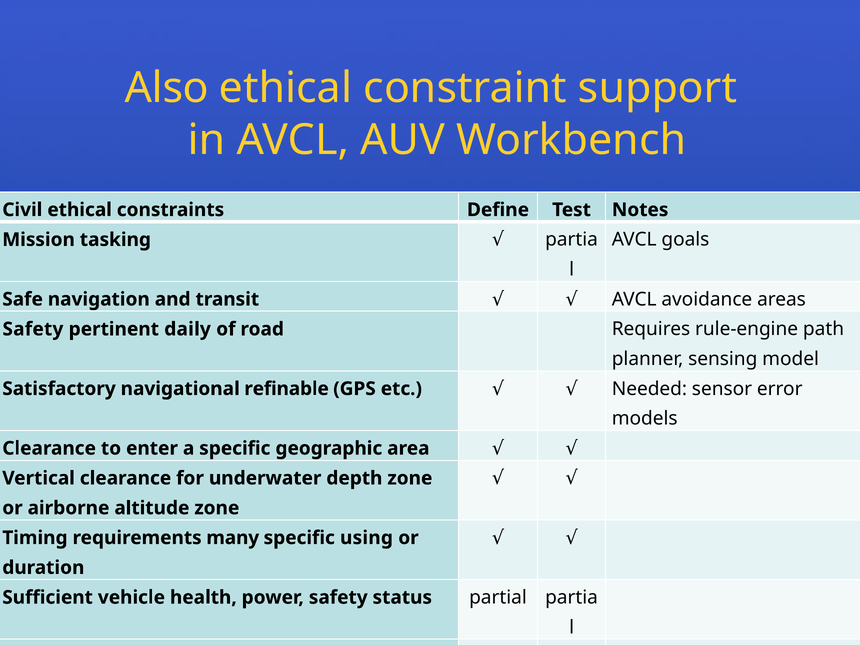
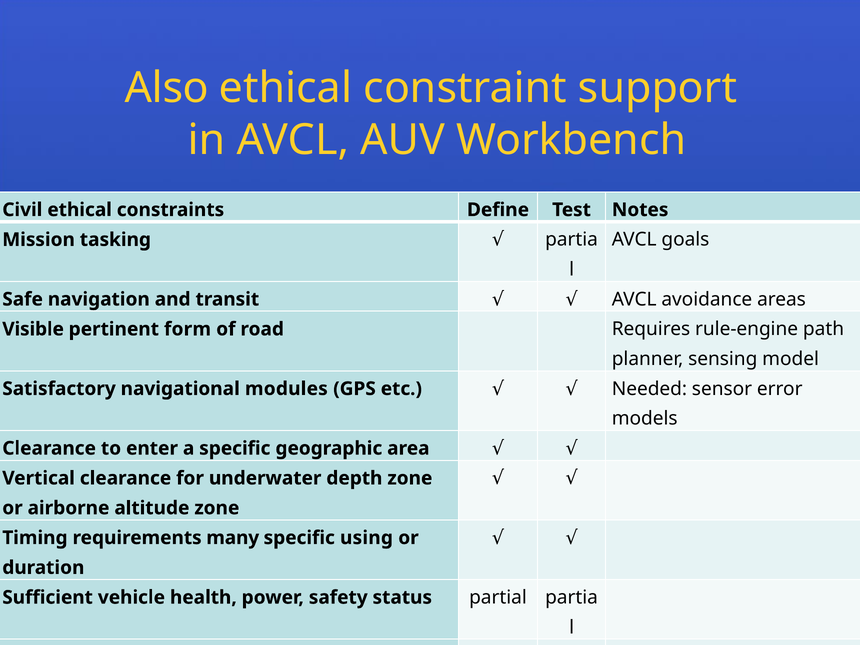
Safety at (33, 329): Safety -> Visible
daily: daily -> form
refinable: refinable -> modules
